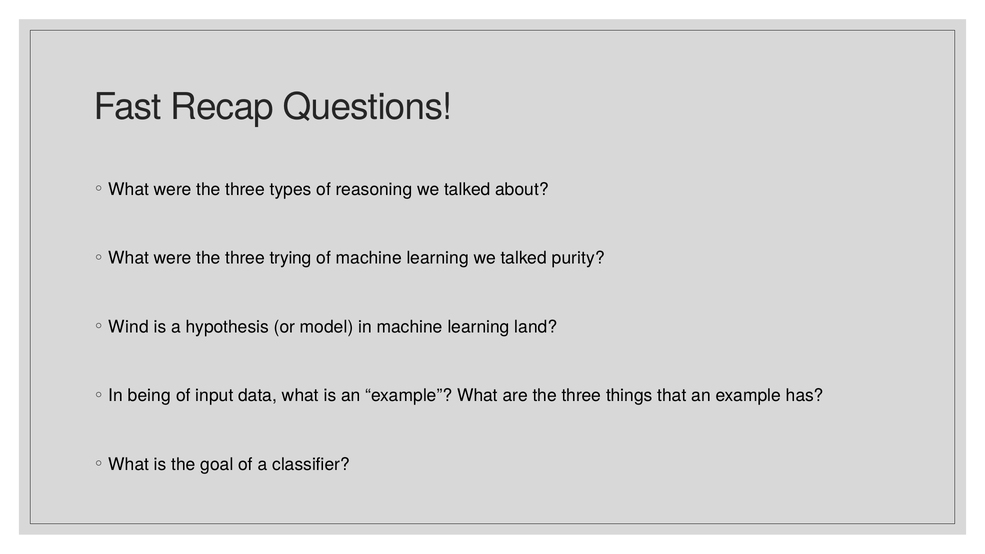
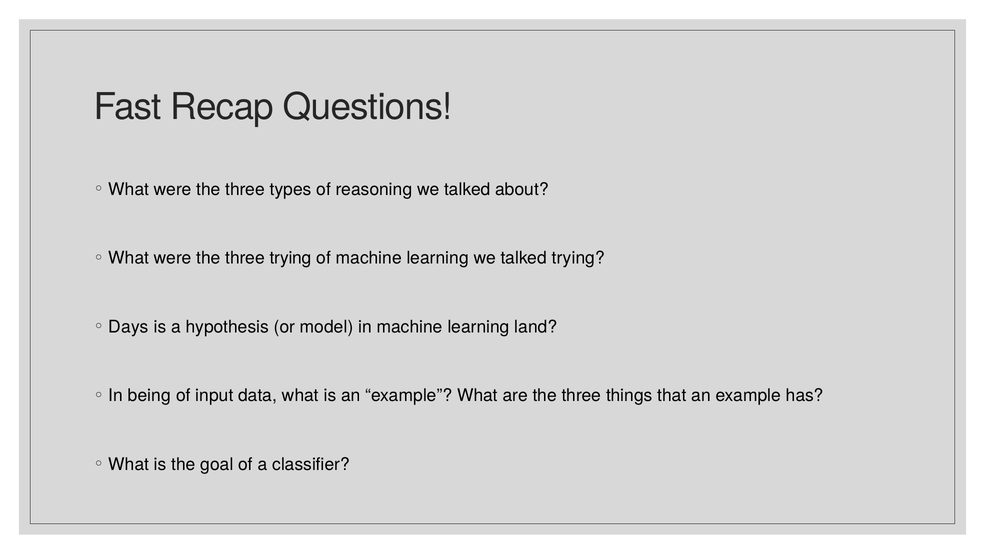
talked purity: purity -> trying
Wind: Wind -> Days
